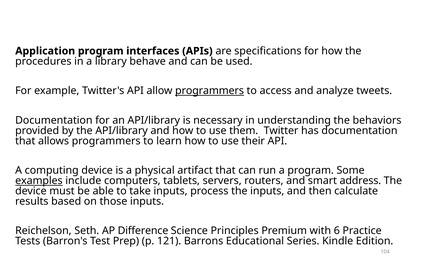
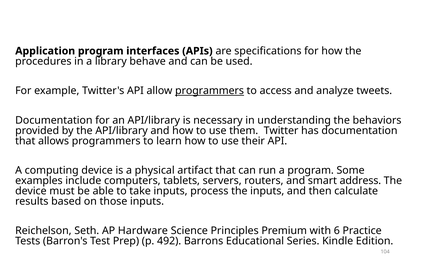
examples underline: present -> none
Difference: Difference -> Hardware
121: 121 -> 492
